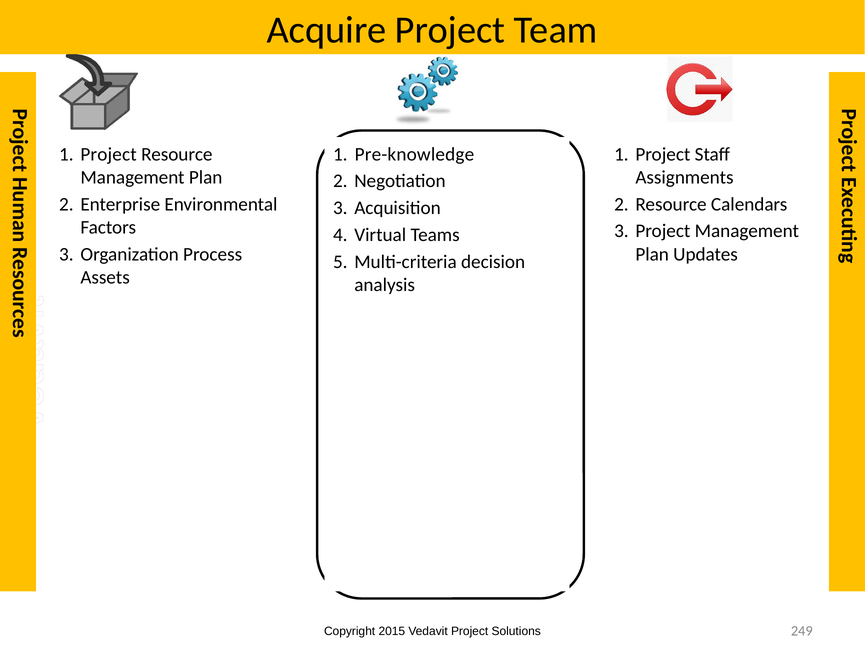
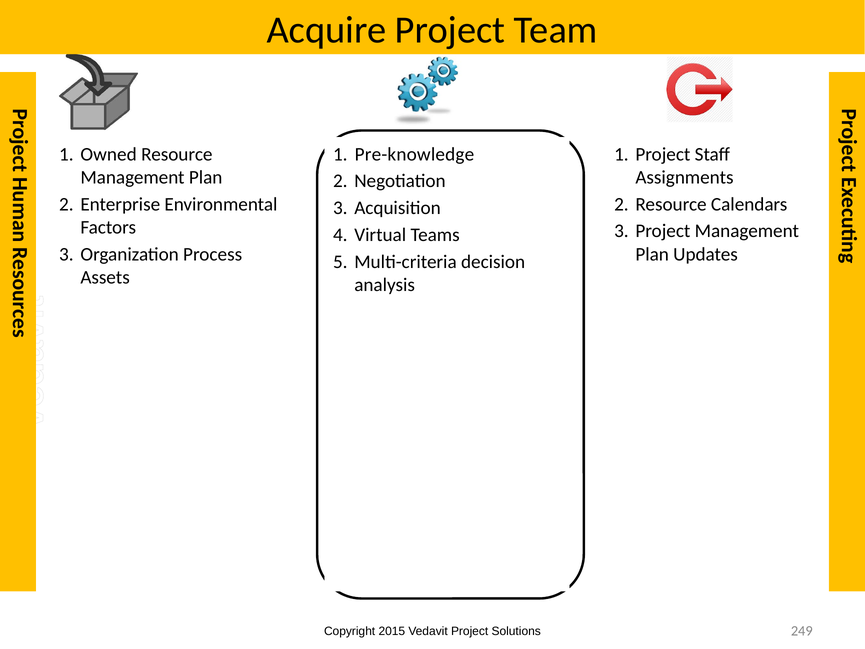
Project at (109, 154): Project -> Owned
